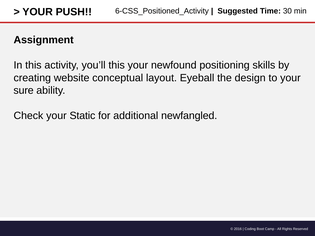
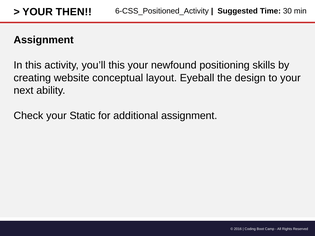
PUSH: PUSH -> THEN
sure: sure -> next
additional newfangled: newfangled -> assignment
